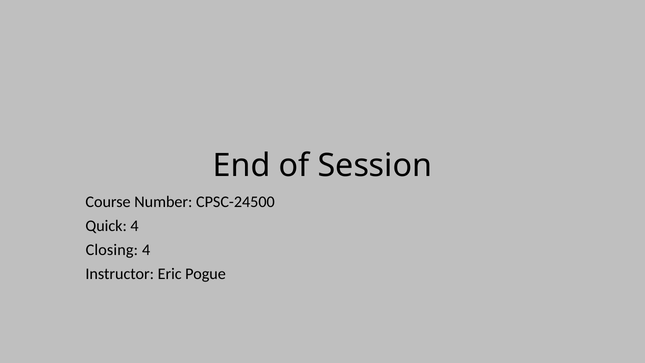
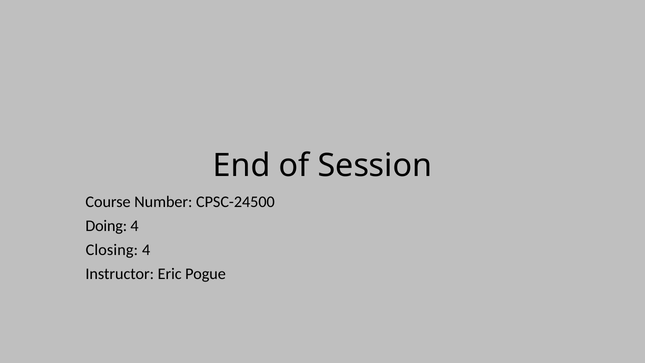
Quick: Quick -> Doing
